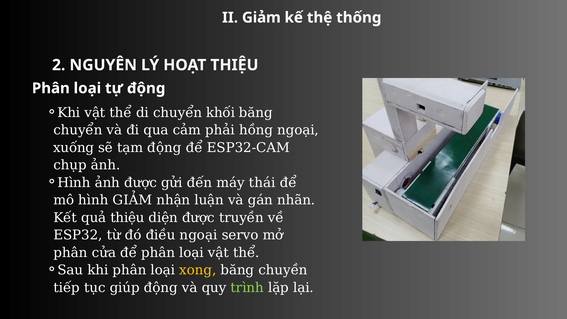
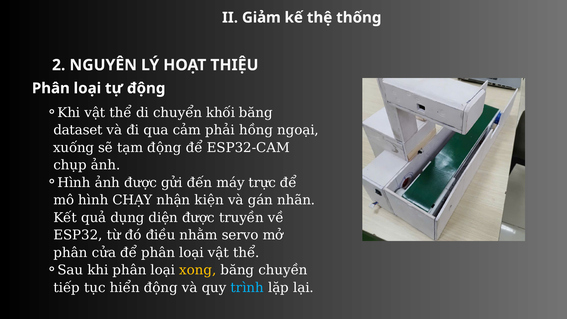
chuyển at (78, 130): chuyển -> dataset
thái: thái -> trực
hình GIẢM: GIẢM -> CHẠY
luận: luận -> kiện
quả thiệu: thiệu -> dụng
điều ngoại: ngoại -> nhằm
giúp: giúp -> hiển
trình colour: light green -> light blue
